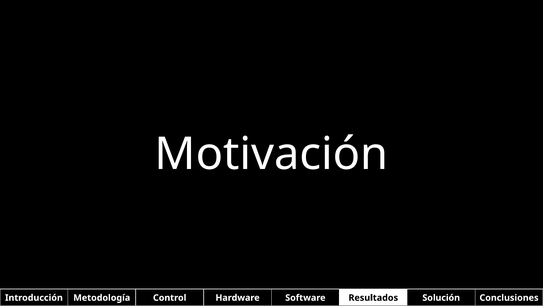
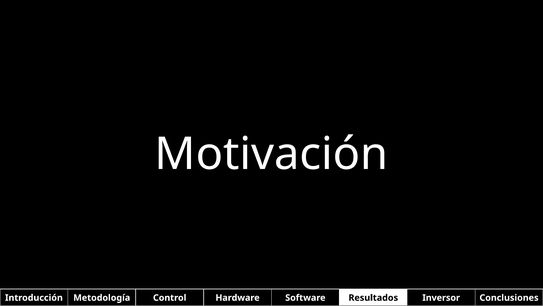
Solución: Solución -> Inversor
